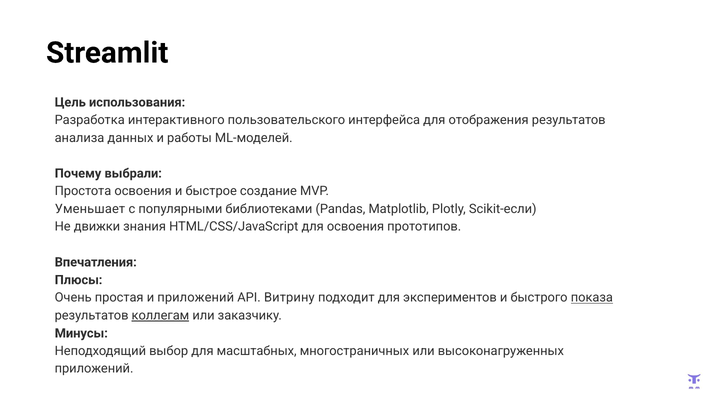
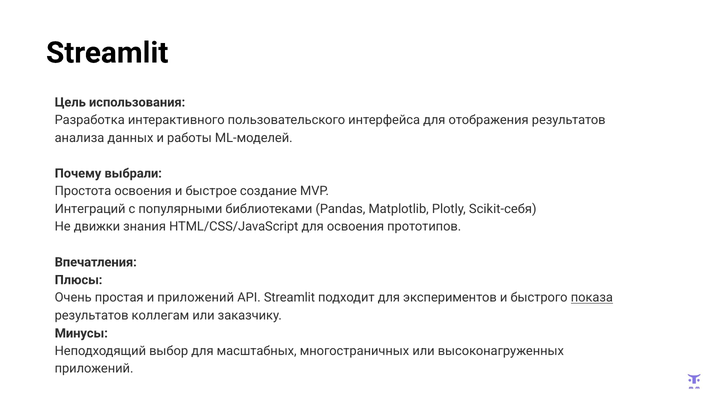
Уменьшает: Уменьшает -> Интеграций
Scikit-если: Scikit-если -> Scikit-себя
API Витрину: Витрину -> Streamlit
коллегам underline: present -> none
